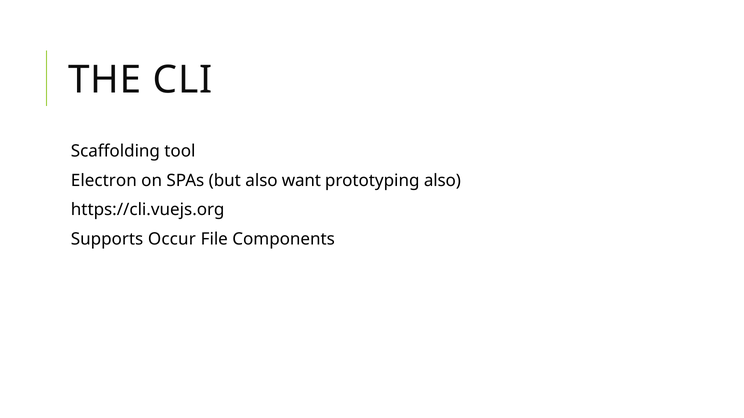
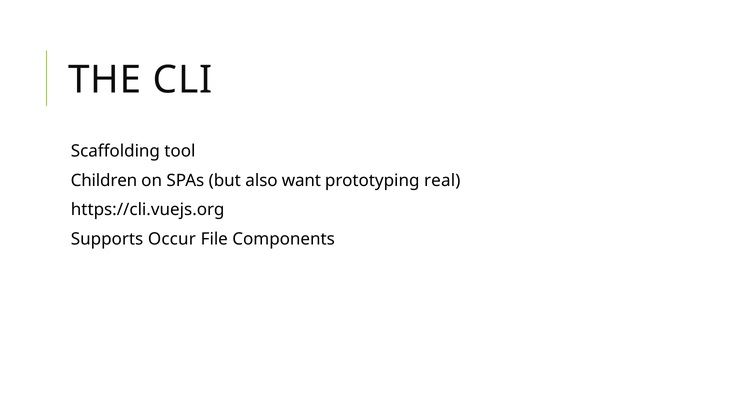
Electron: Electron -> Children
prototyping also: also -> real
